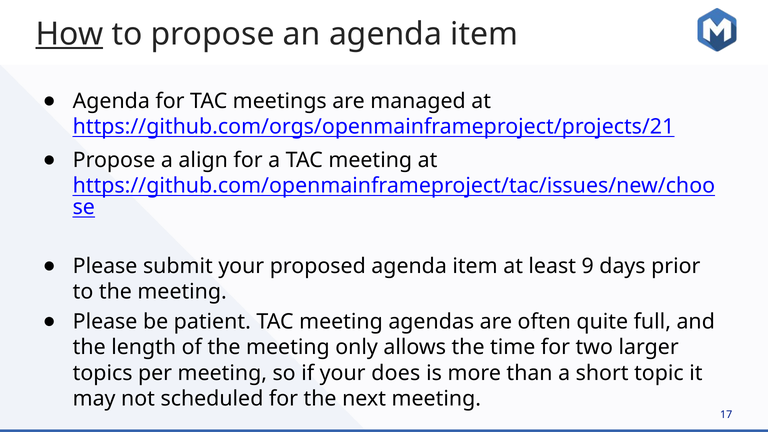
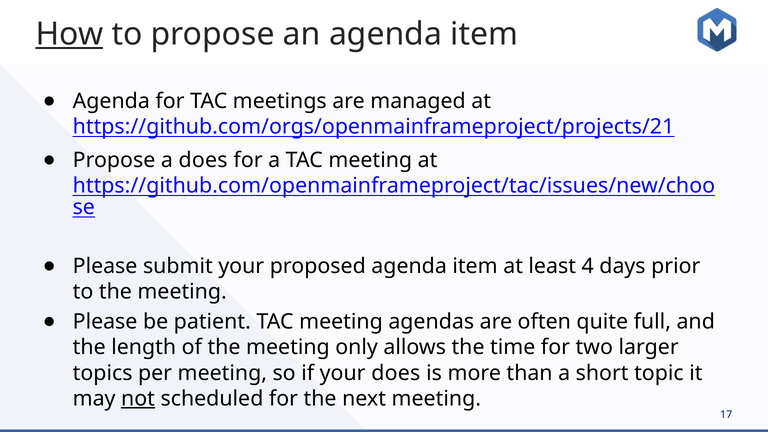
a align: align -> does
9: 9 -> 4
not underline: none -> present
